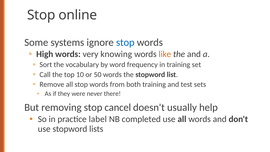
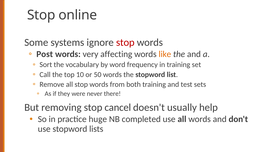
stop at (125, 42) colour: blue -> red
High: High -> Post
knowing: knowing -> affecting
label: label -> huge
